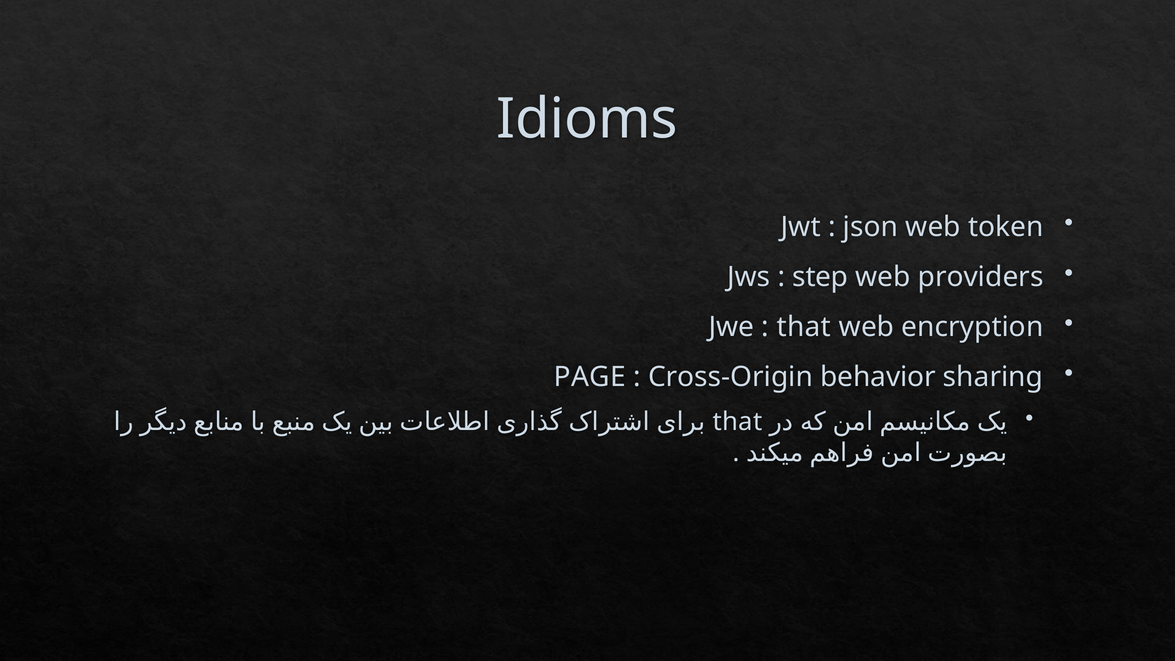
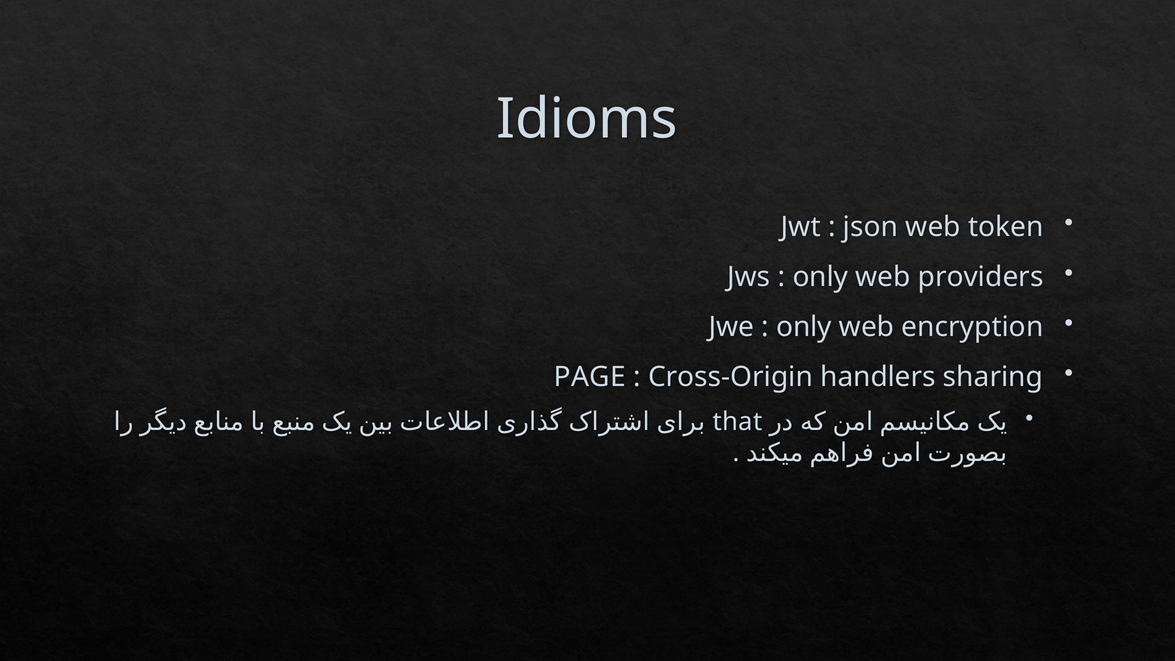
step at (820, 277): step -> only
that at (804, 327): that -> only
behavior: behavior -> handlers
